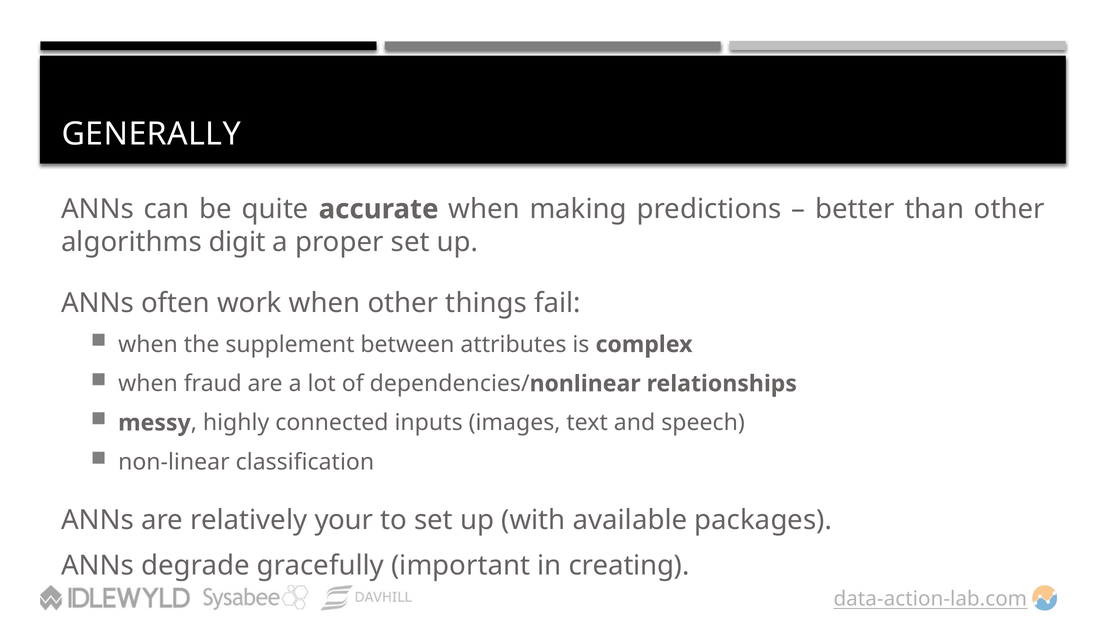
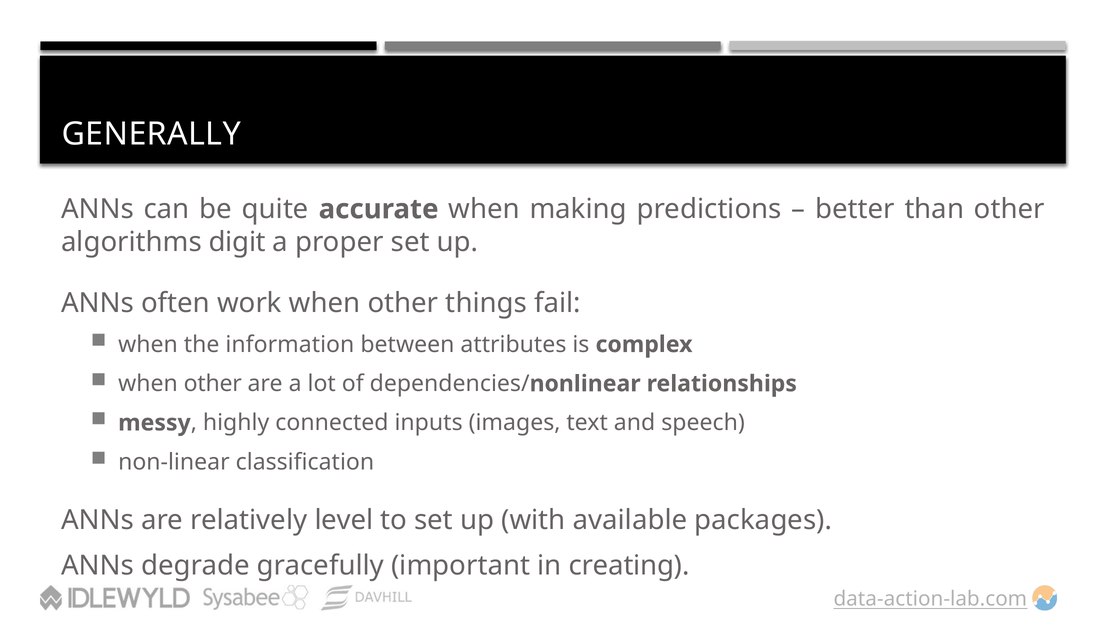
supplement: supplement -> information
fraud at (213, 384): fraud -> other
your: your -> level
